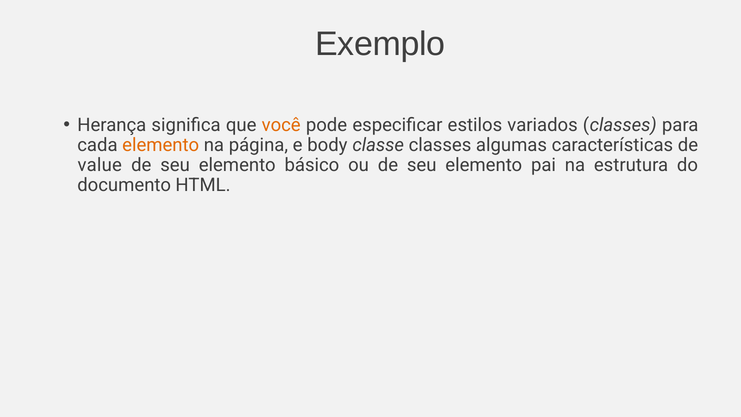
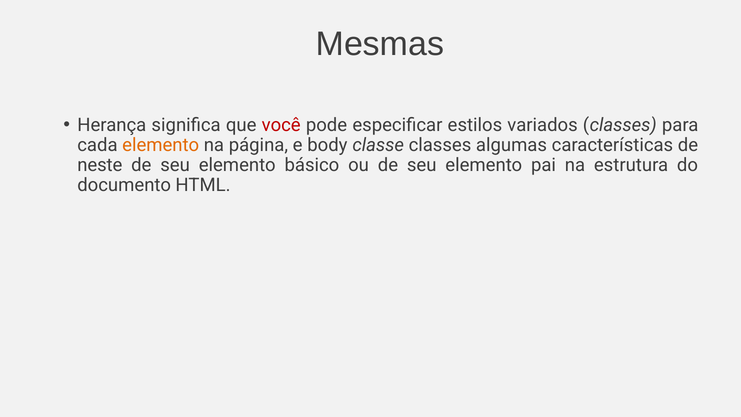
Exemplo: Exemplo -> Mesmas
você colour: orange -> red
value: value -> neste
